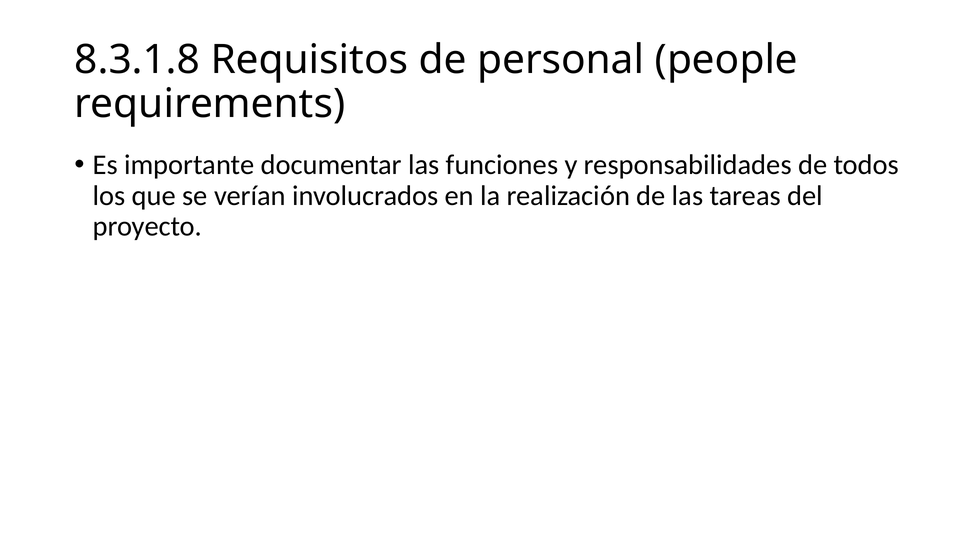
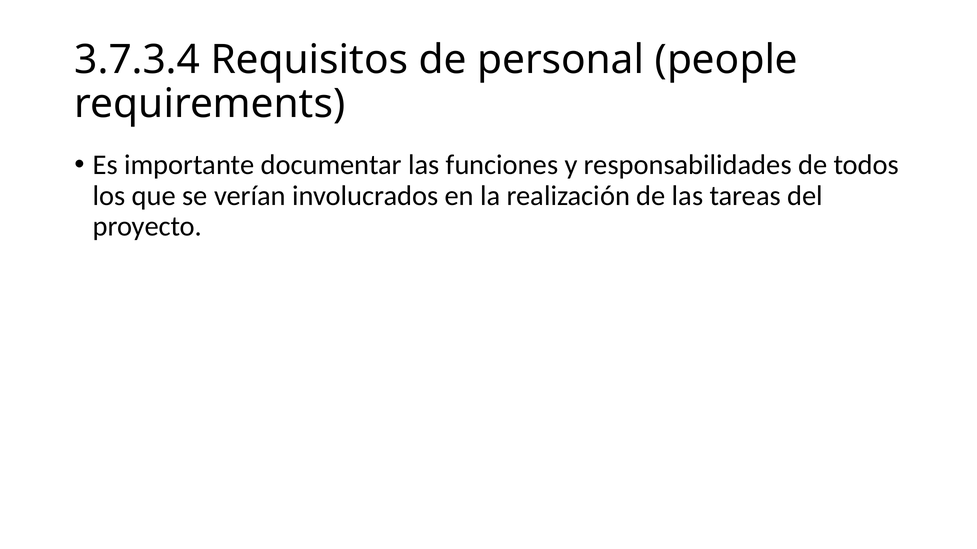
8.3.1.8: 8.3.1.8 -> 3.7.3.4
